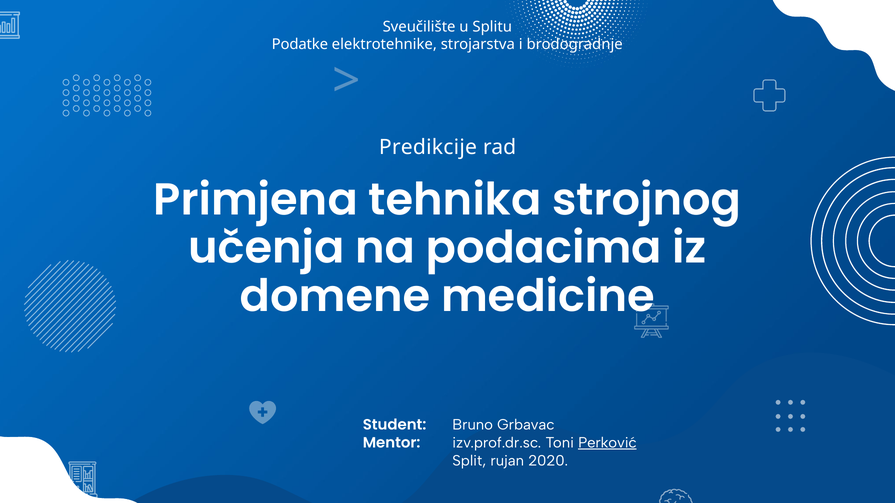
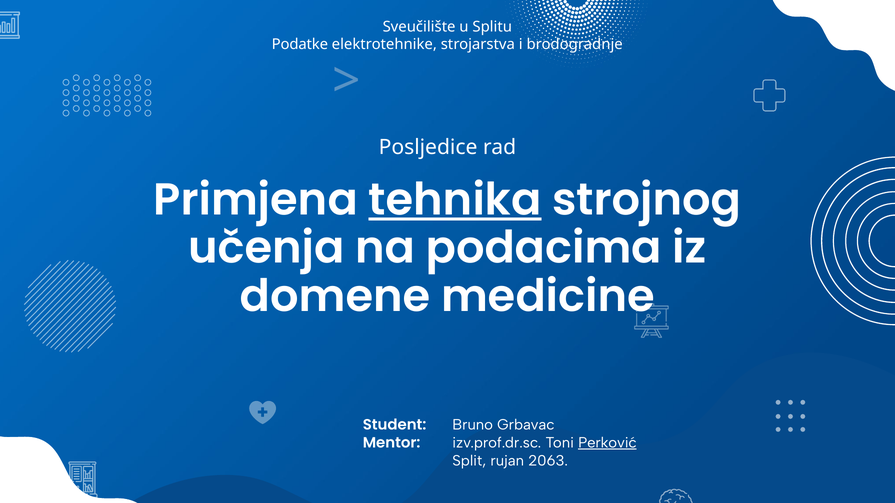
Predikcije: Predikcije -> Posljedice
tehnika underline: none -> present
2020: 2020 -> 2063
